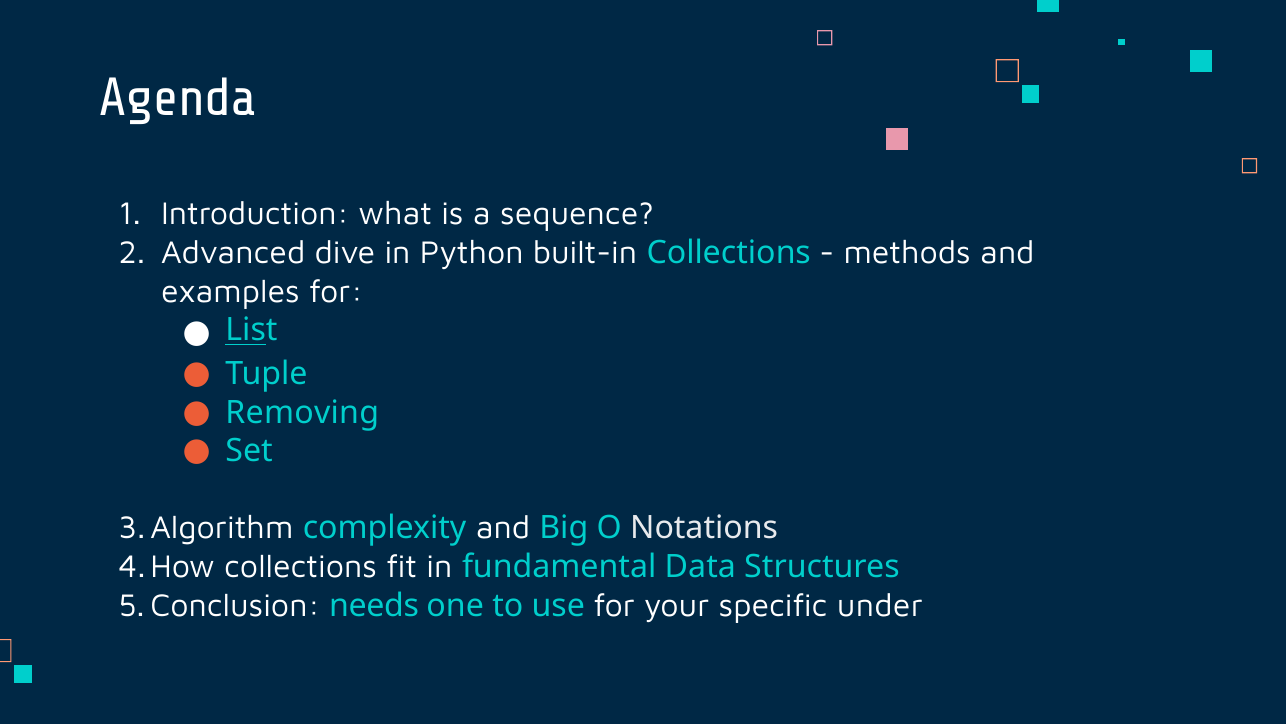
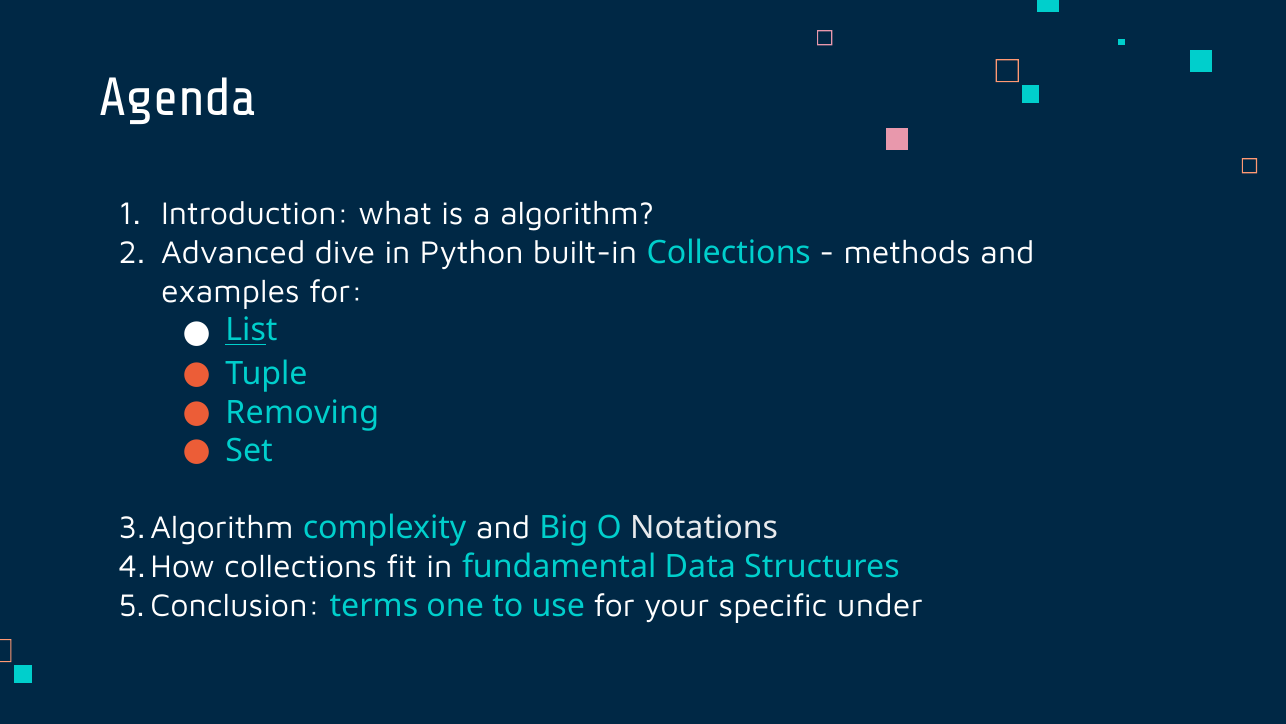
sequence: sequence -> algorithm
needs: needs -> terms
